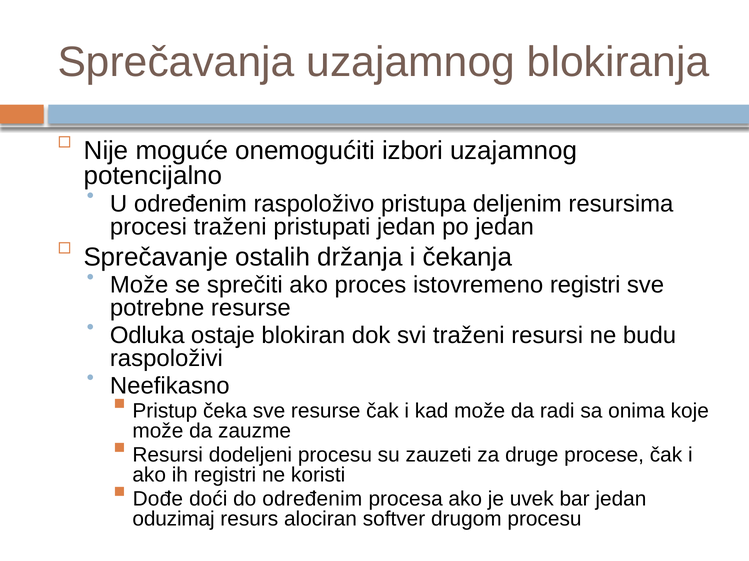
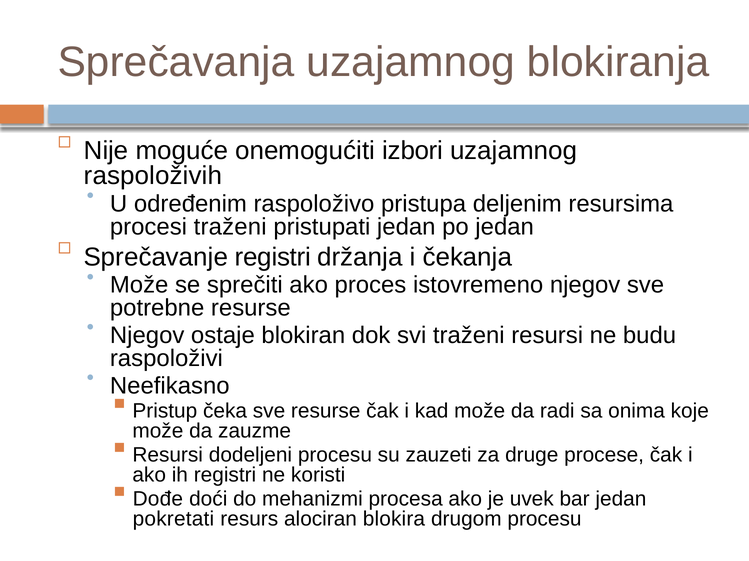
potencijalno: potencijalno -> raspoloživih
Sprečavanje ostalih: ostalih -> registri
istovremeno registri: registri -> njegov
Odluka at (147, 336): Odluka -> Njegov
do određenim: određenim -> mehanizmi
oduzimaj: oduzimaj -> pokretati
softver: softver -> blokira
